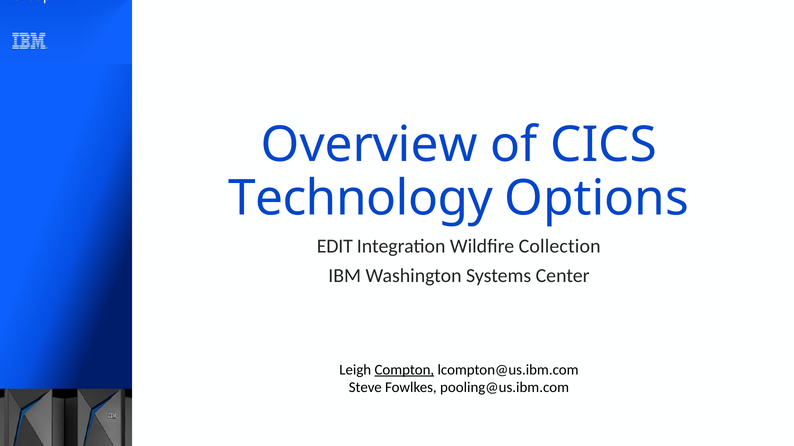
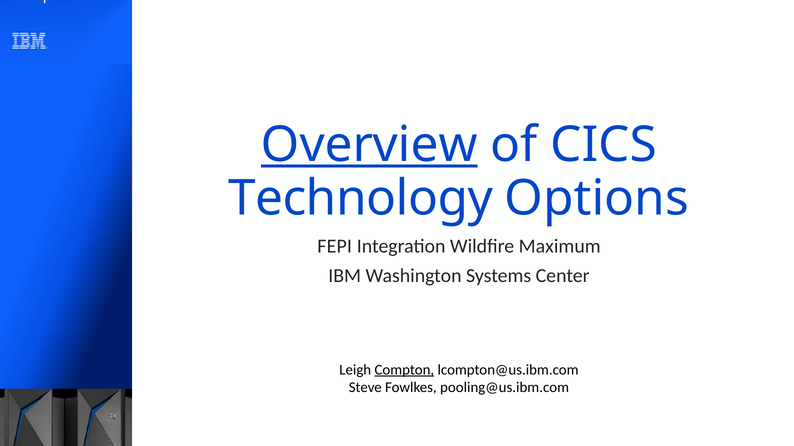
Overview underline: none -> present
EDIT: EDIT -> FEPI
Collection: Collection -> Maximum
